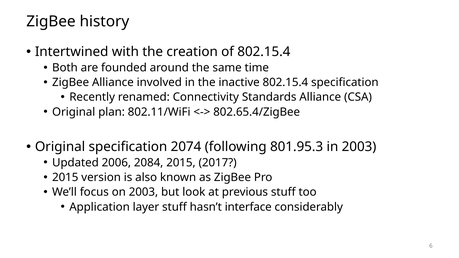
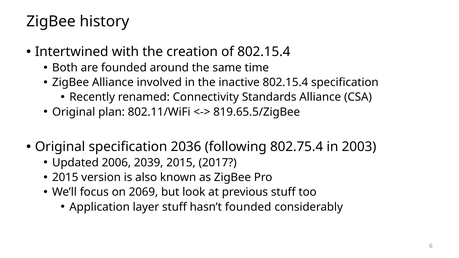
802.65.4/ZigBee: 802.65.4/ZigBee -> 819.65.5/ZigBee
2074: 2074 -> 2036
801.95.3: 801.95.3 -> 802.75.4
2084: 2084 -> 2039
on 2003: 2003 -> 2069
hasn’t interface: interface -> founded
